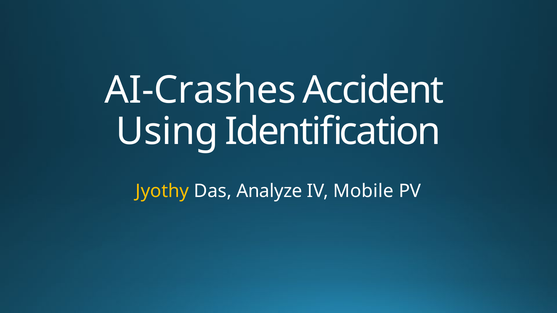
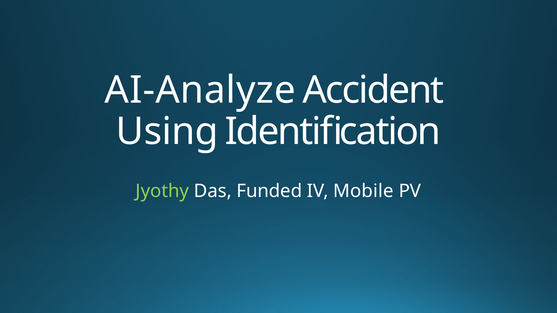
AI-Crashes: AI-Crashes -> AI-Analyze
Jyothy colour: yellow -> light green
Analyze: Analyze -> Funded
